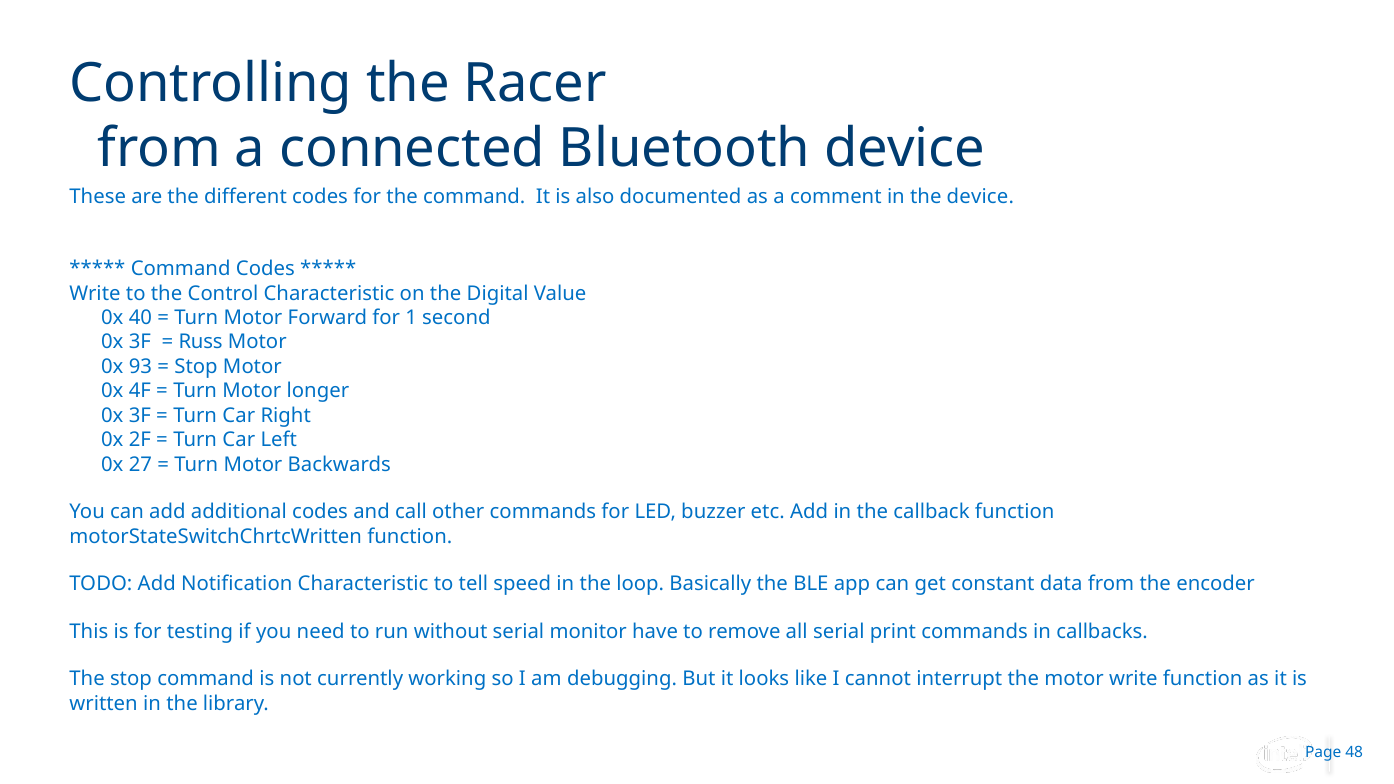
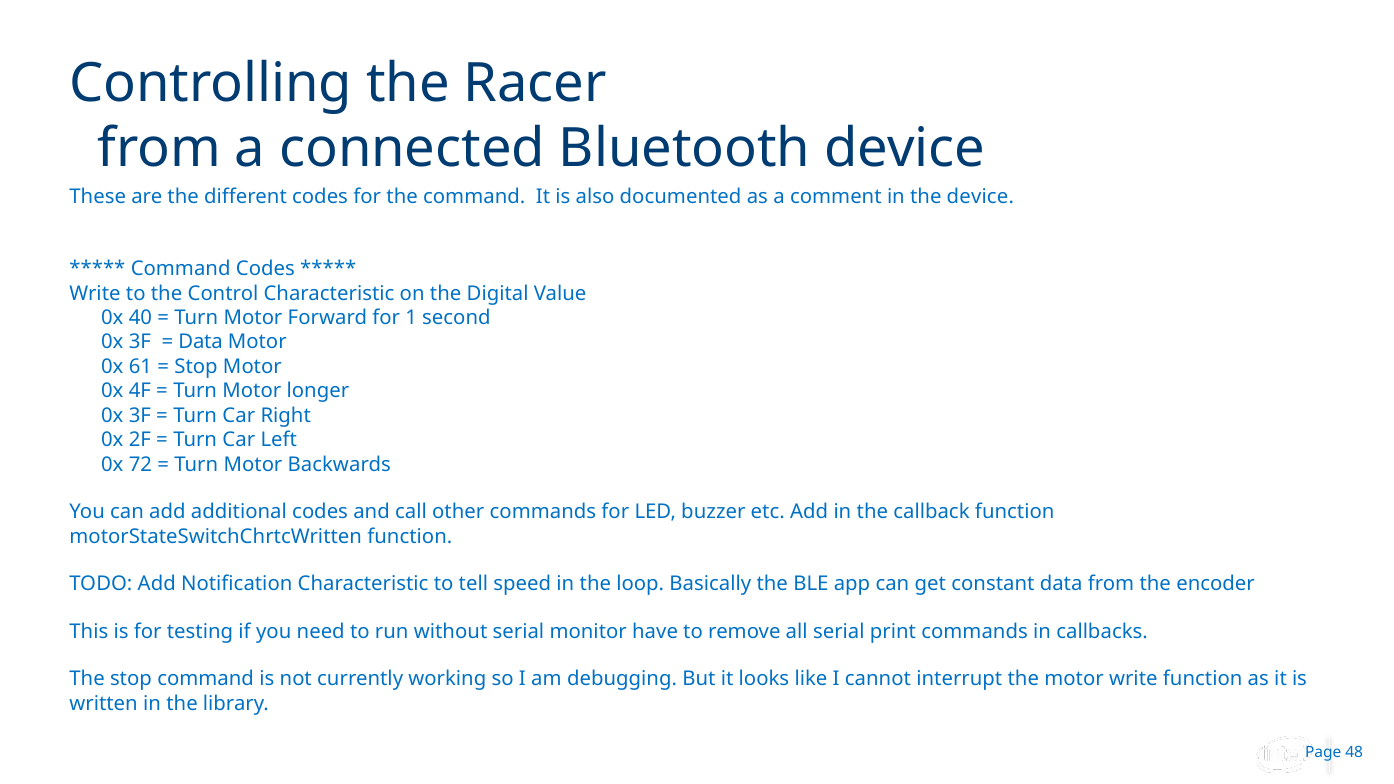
Russ at (201, 342): Russ -> Data
93: 93 -> 61
27: 27 -> 72
